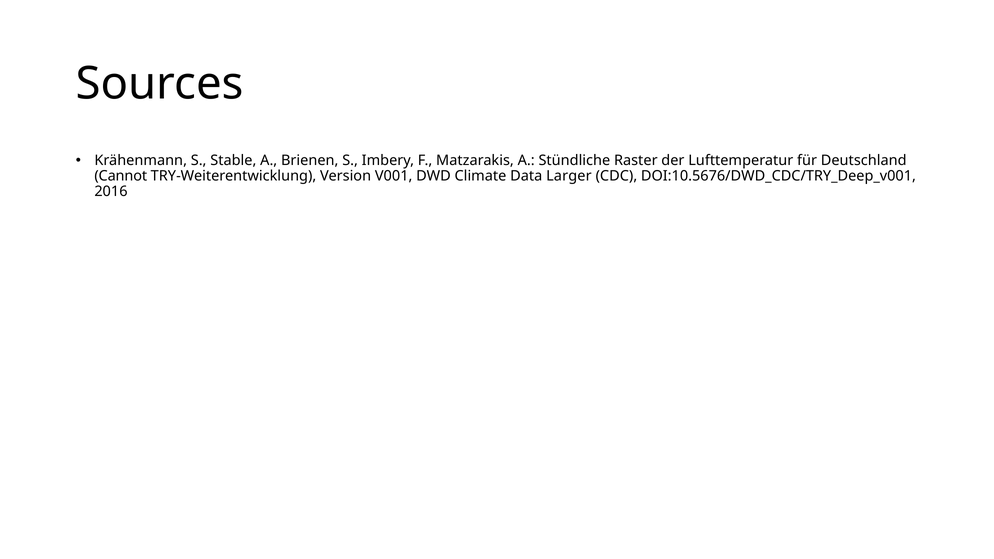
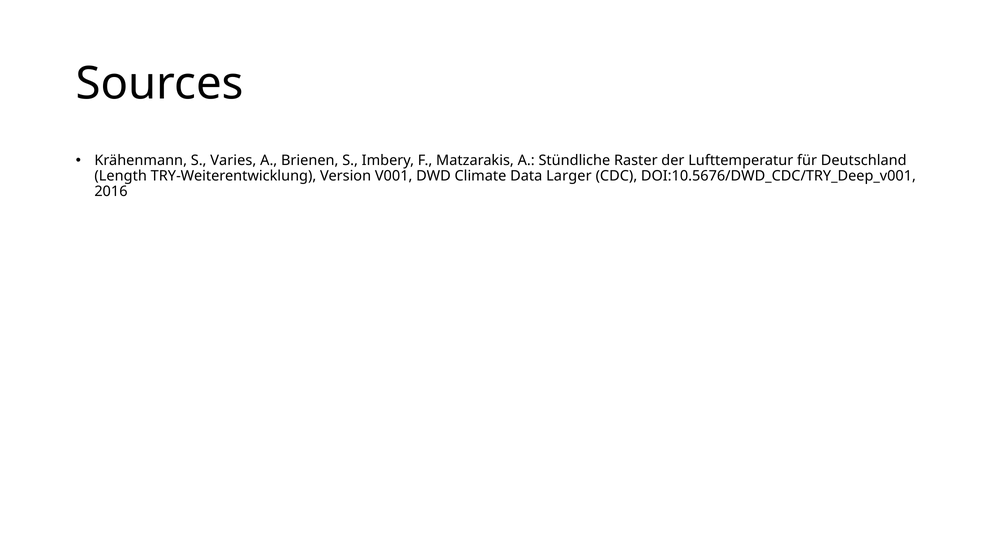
Stable: Stable -> Varies
Cannot: Cannot -> Length
